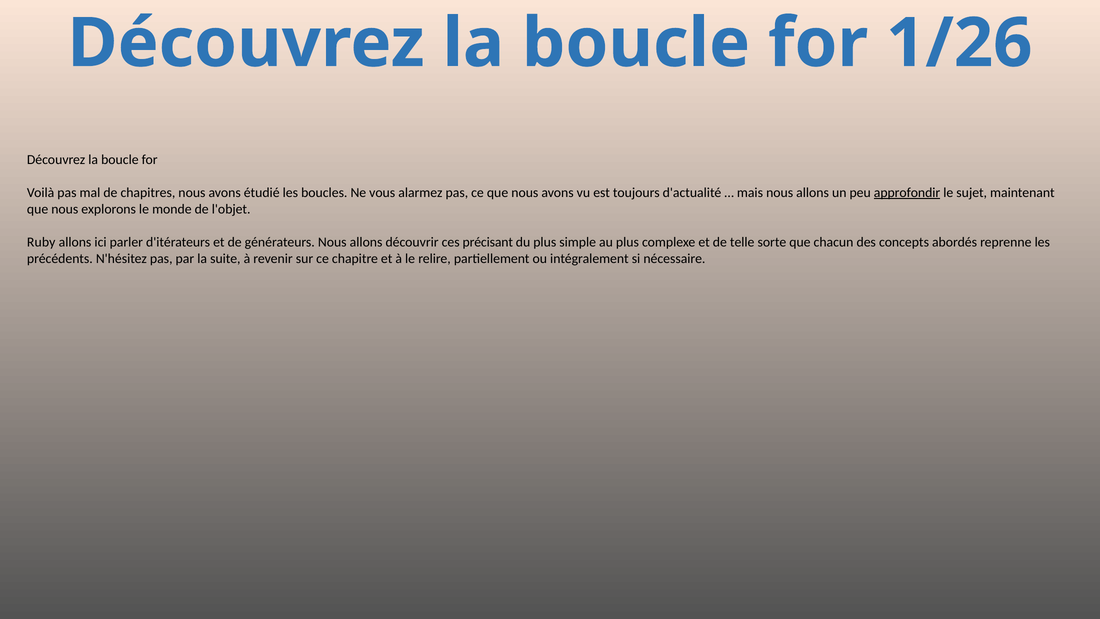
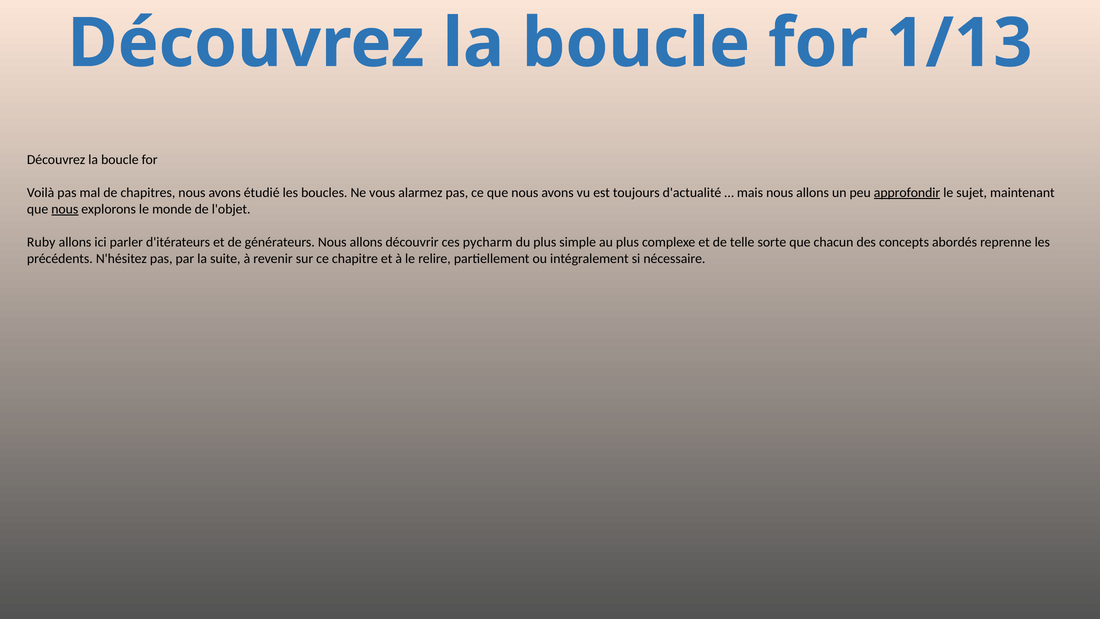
1/26: 1/26 -> 1/13
nous at (65, 209) underline: none -> present
précisant: précisant -> pycharm
